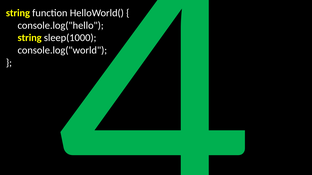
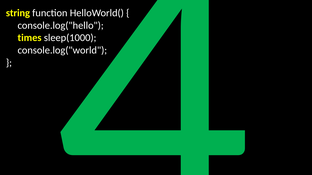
string at (30, 38): string -> times
